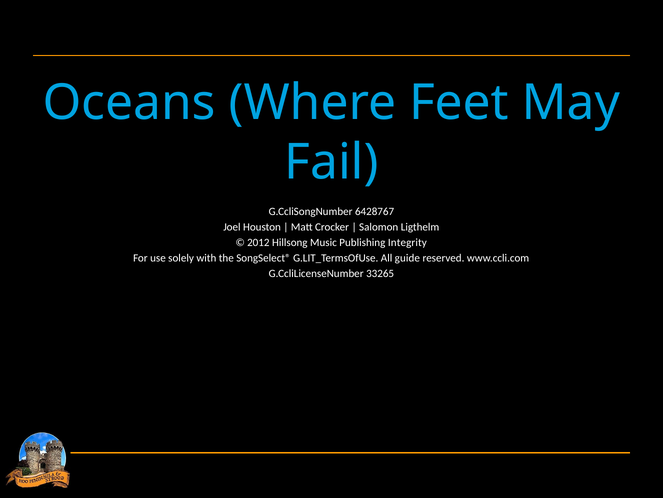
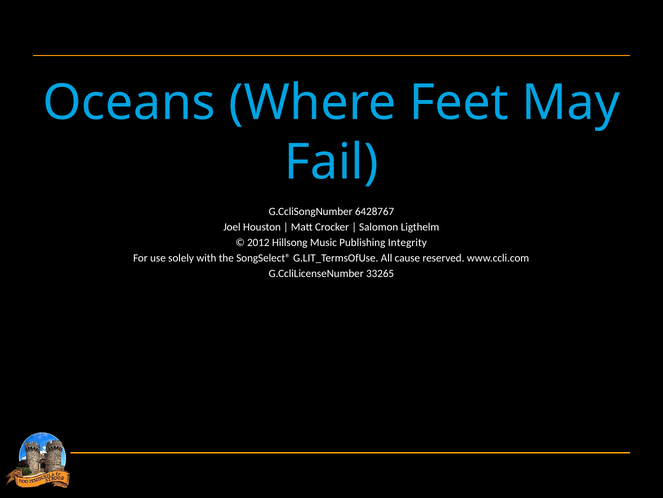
guide: guide -> cause
